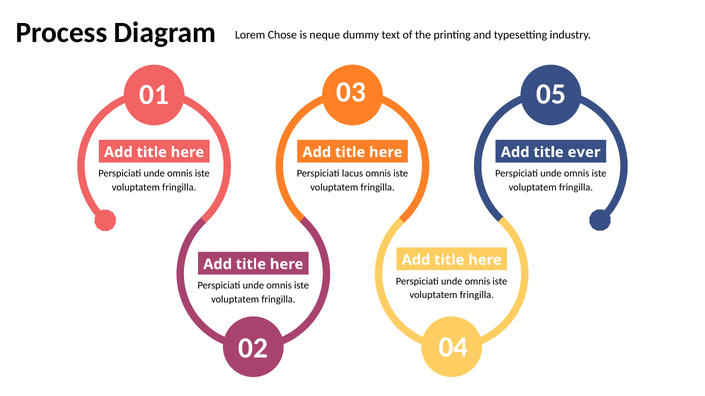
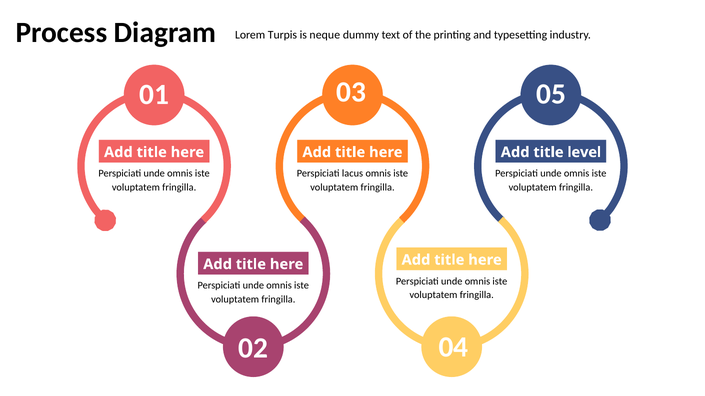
Chose: Chose -> Turpis
ever: ever -> level
